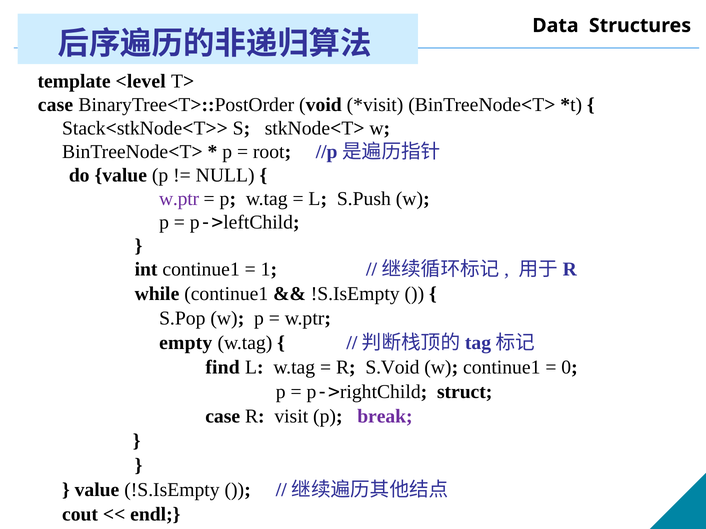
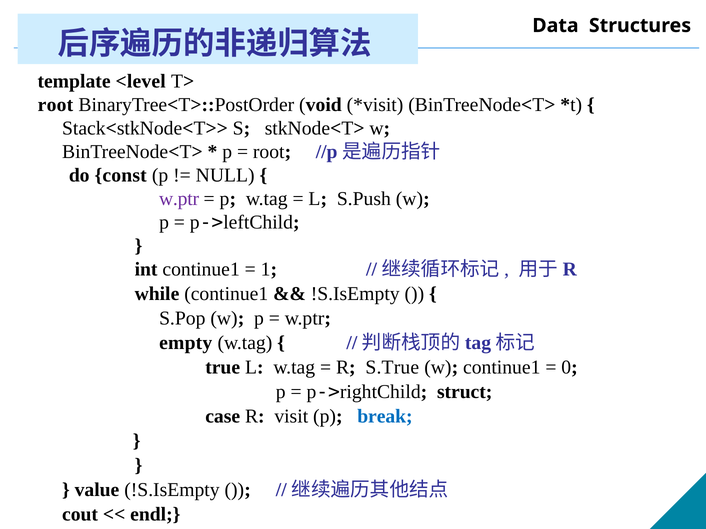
case at (55, 105): case -> root
do value: value -> const
find: find -> true
S.Void: S.Void -> S.True
break colour: purple -> blue
